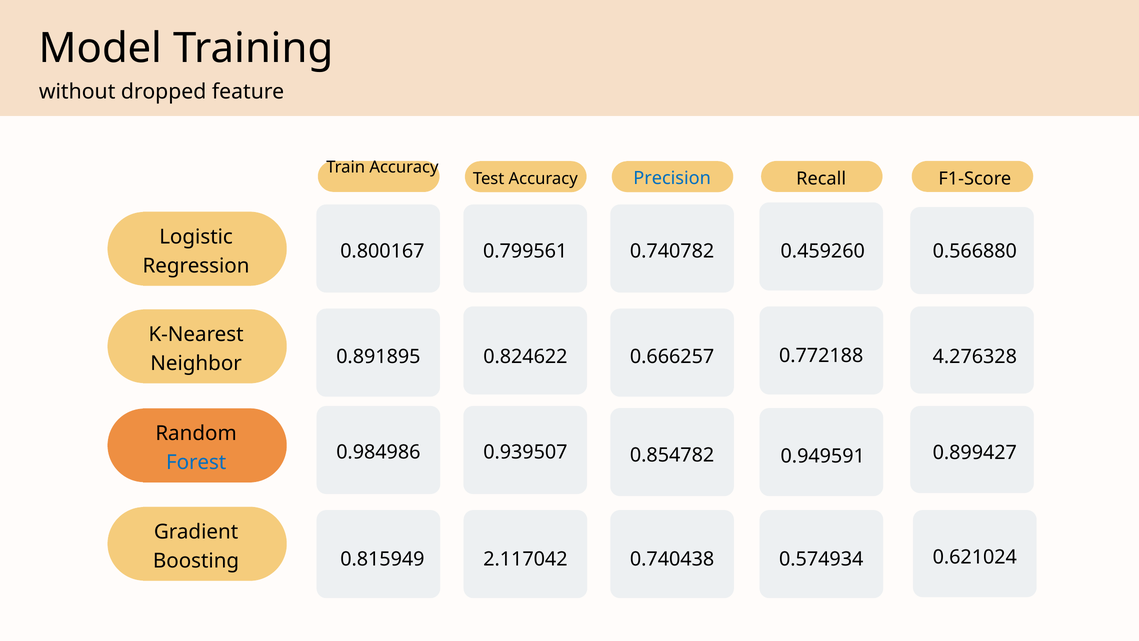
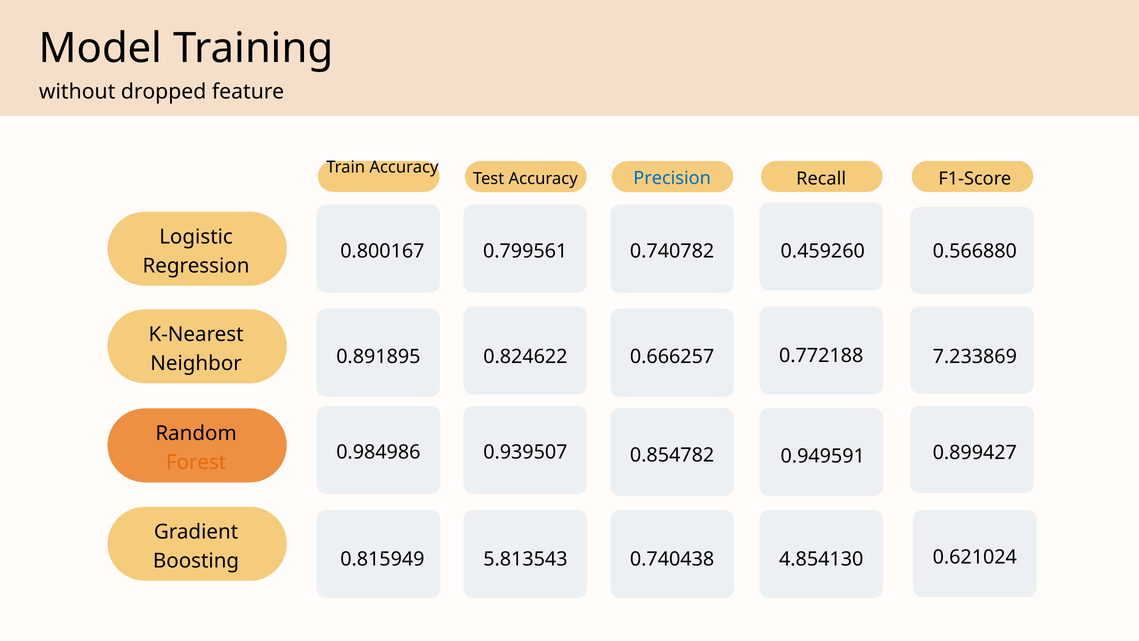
4.276328: 4.276328 -> 7.233869
Forest colour: blue -> orange
2.117042: 2.117042 -> 5.813543
0.574934: 0.574934 -> 4.854130
